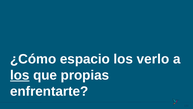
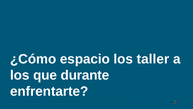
verlo: verlo -> taller
los at (20, 75) underline: present -> none
propias: propias -> durante
